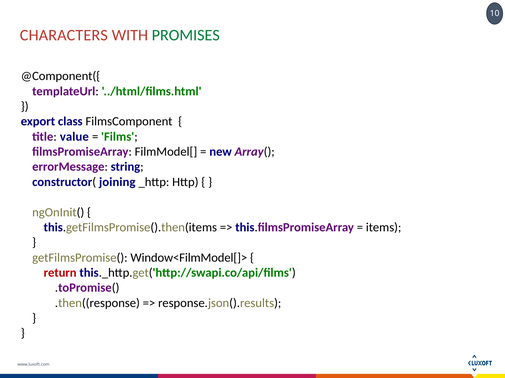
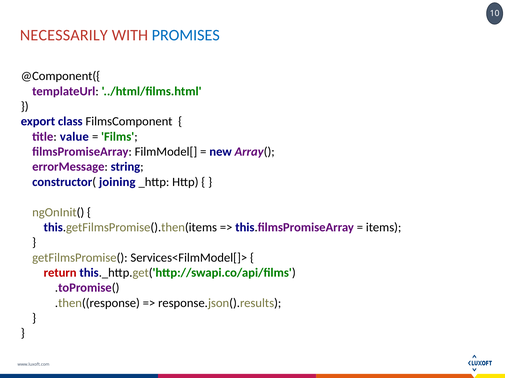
CHARACTERS: CHARACTERS -> NECESSARILY
PROMISES colour: green -> blue
Window<FilmModel[]>: Window<FilmModel[]> -> Services<FilmModel[]>
